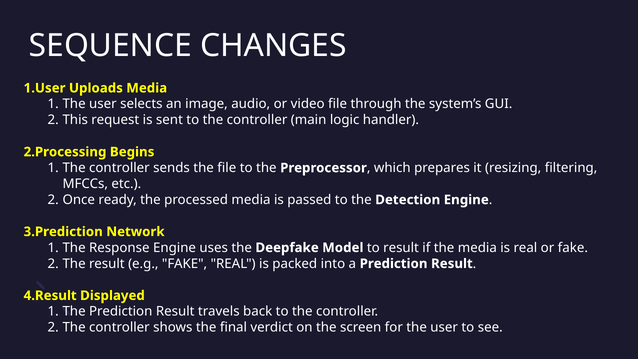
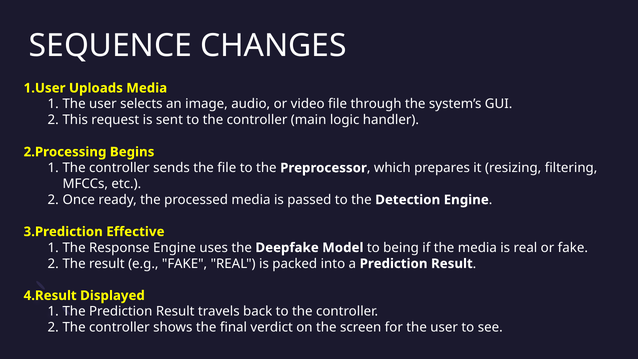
Network: Network -> Effective
to result: result -> being
